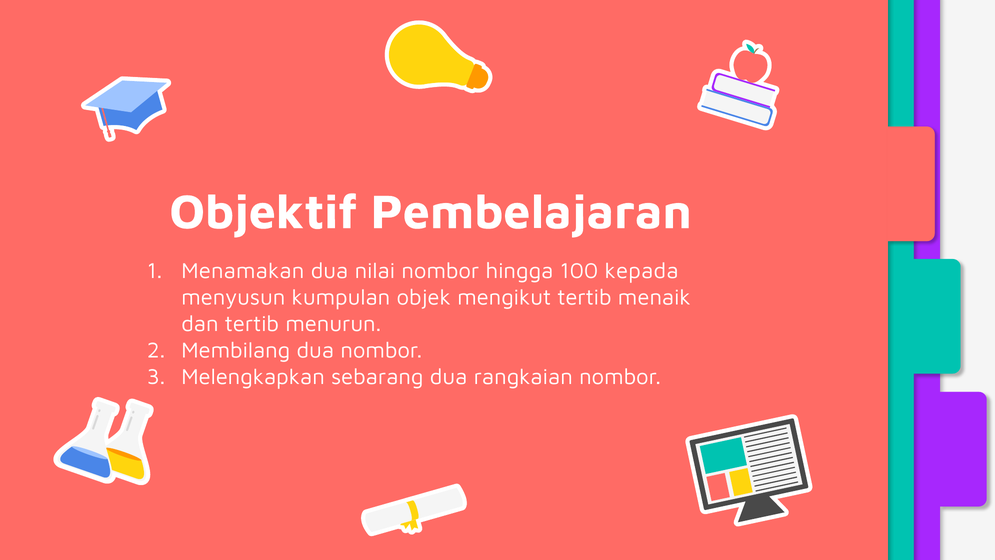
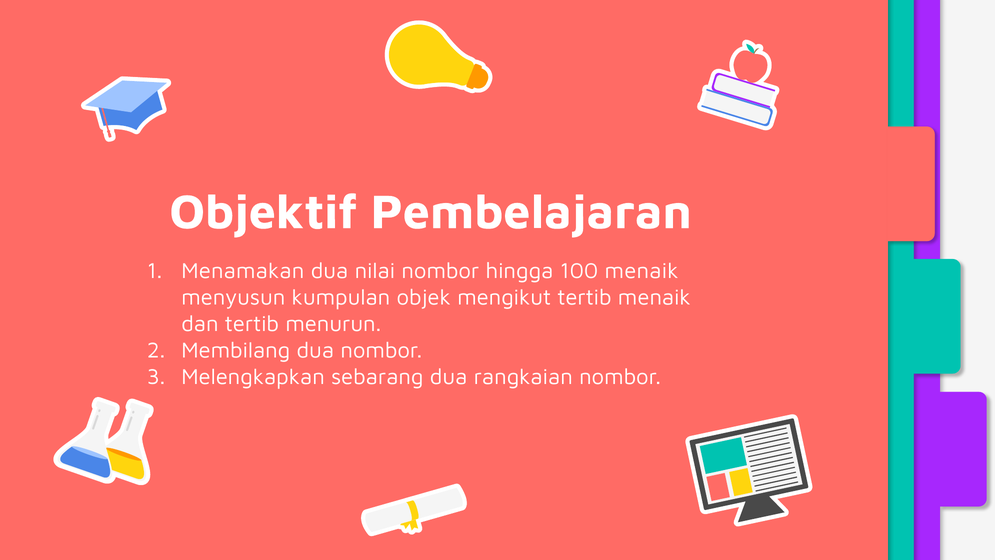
100 kepada: kepada -> menaik
